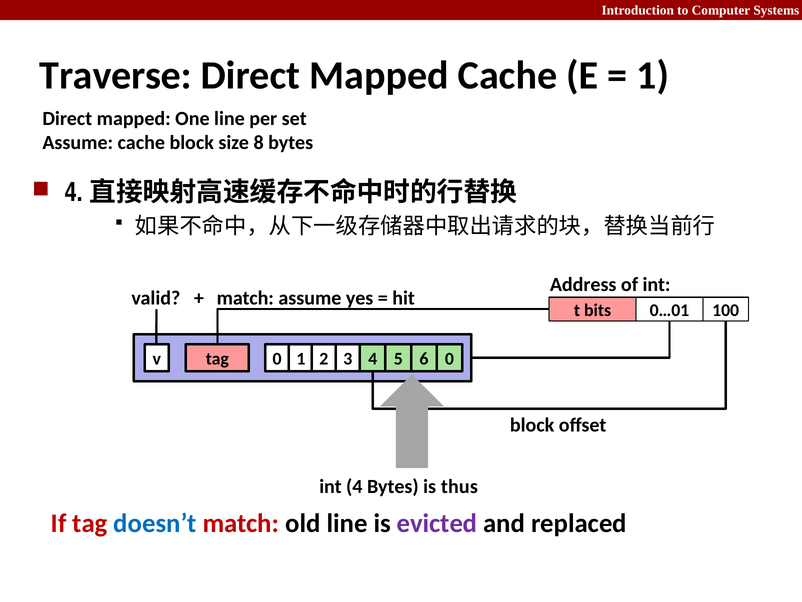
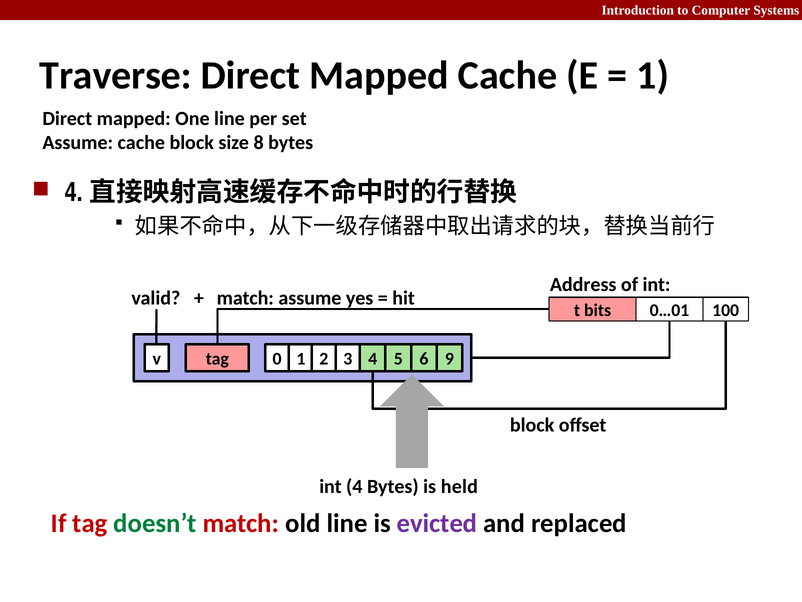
2 0: 0 -> 9
thus: thus -> held
doesn’t colour: blue -> green
